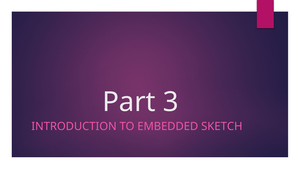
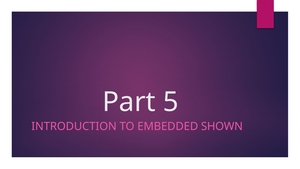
3: 3 -> 5
SKETCH: SKETCH -> SHOWN
